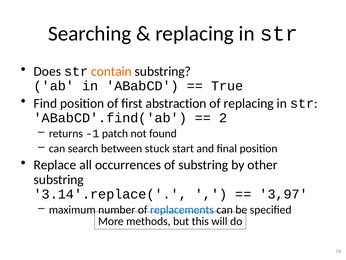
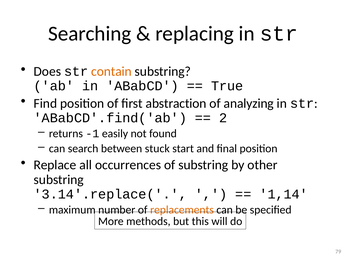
of replacing: replacing -> analyzing
patch: patch -> easily
3,97: 3,97 -> 1,14
replacements colour: blue -> orange
